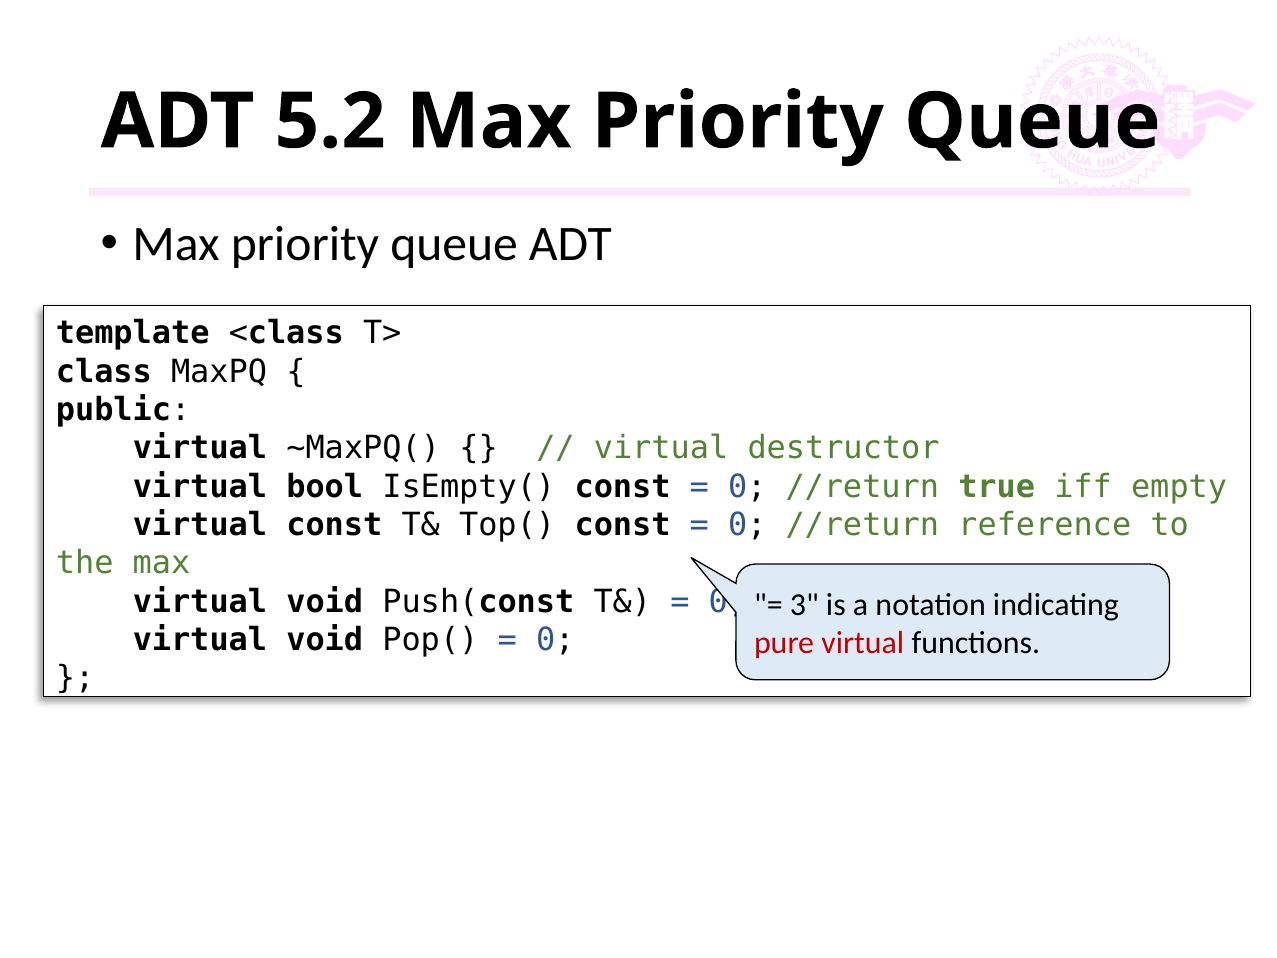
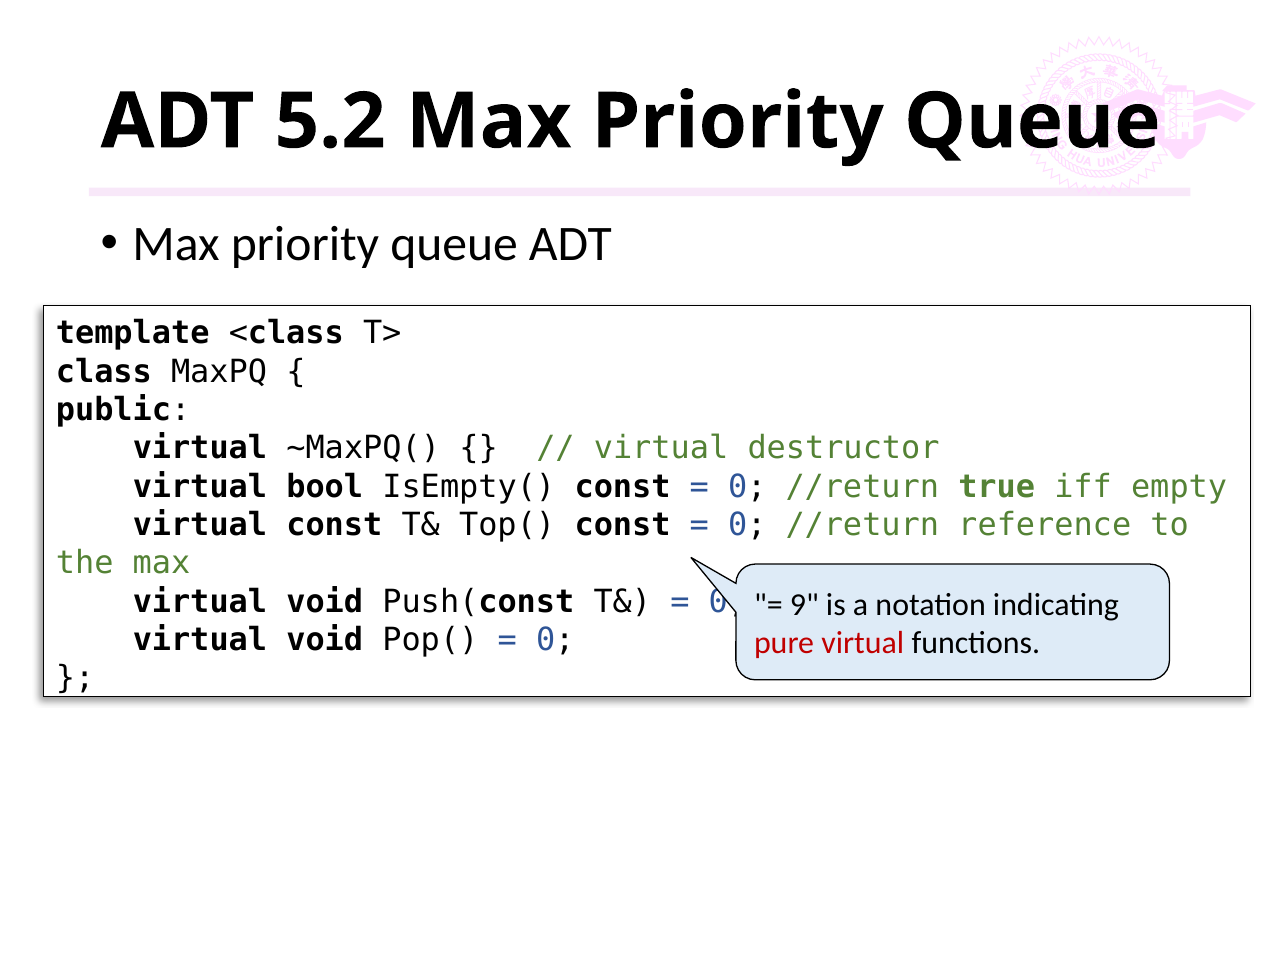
3: 3 -> 9
